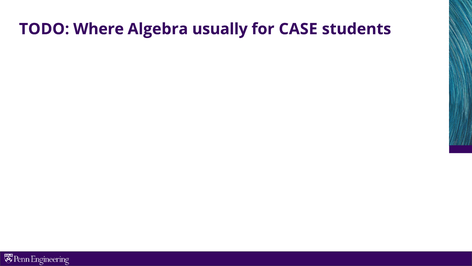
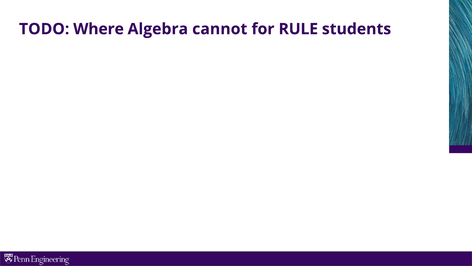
usually: usually -> cannot
CASE: CASE -> RULE
